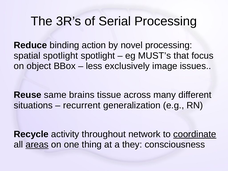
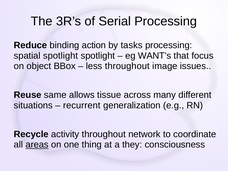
novel: novel -> tasks
MUST’s: MUST’s -> WANT’s
less exclusively: exclusively -> throughout
brains: brains -> allows
coordinate underline: present -> none
